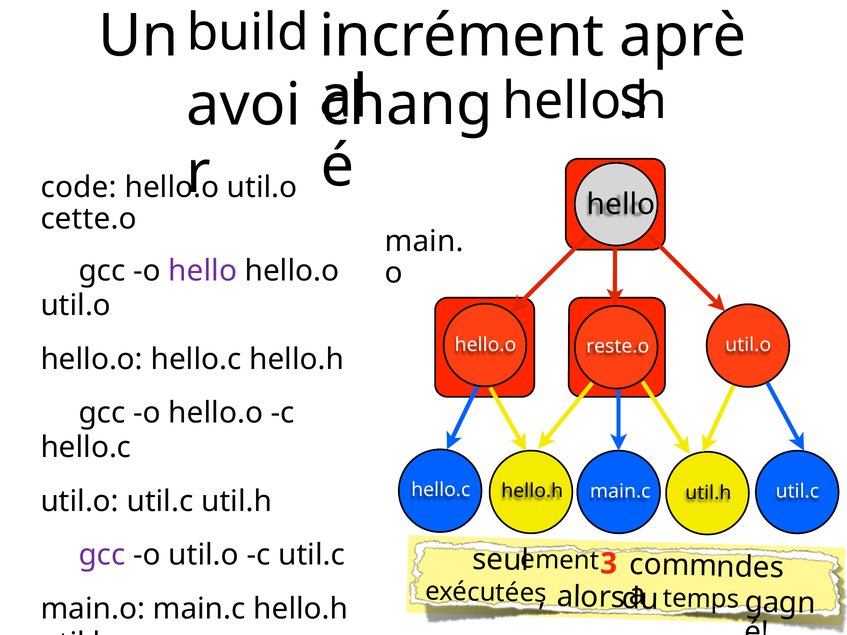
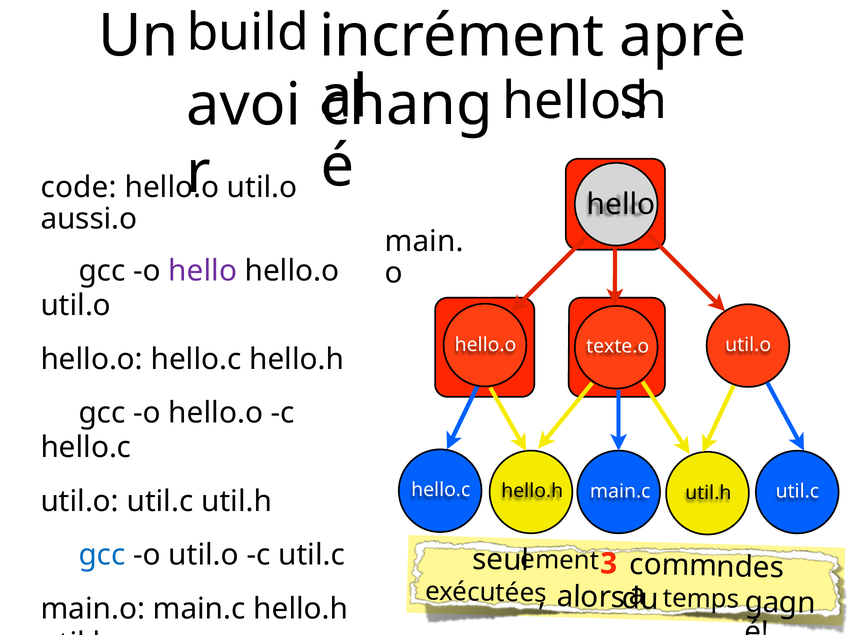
cette.o: cette.o -> aussi.o
reste.o: reste.o -> texte.o
gcc at (102, 555) colour: purple -> blue
